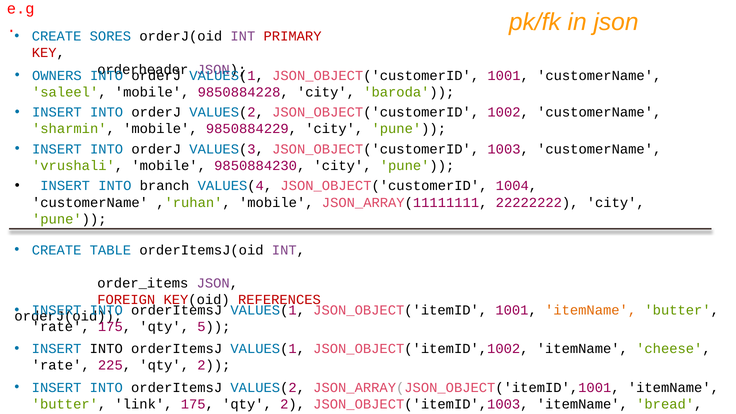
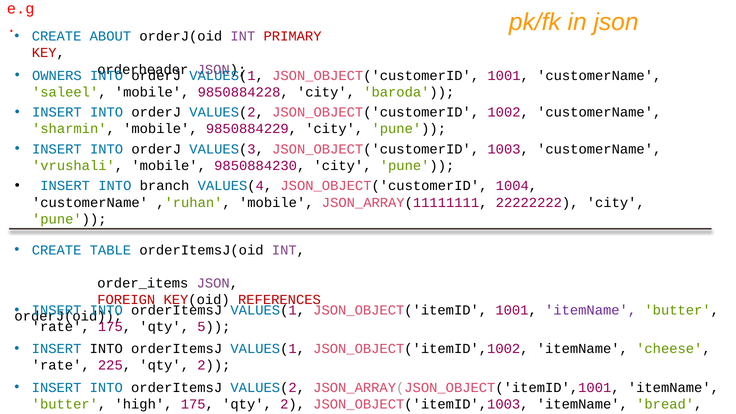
SORES: SORES -> ABOUT
itemName at (591, 310) colour: orange -> purple
link: link -> high
